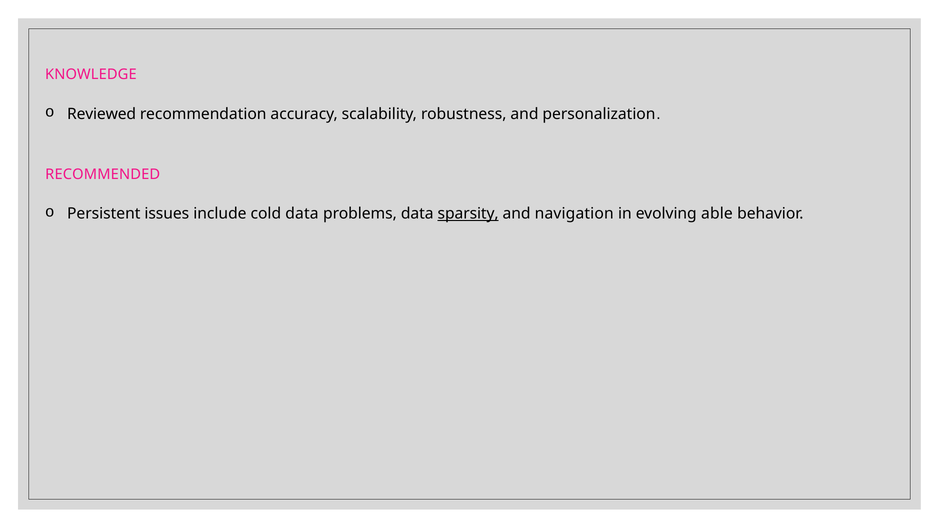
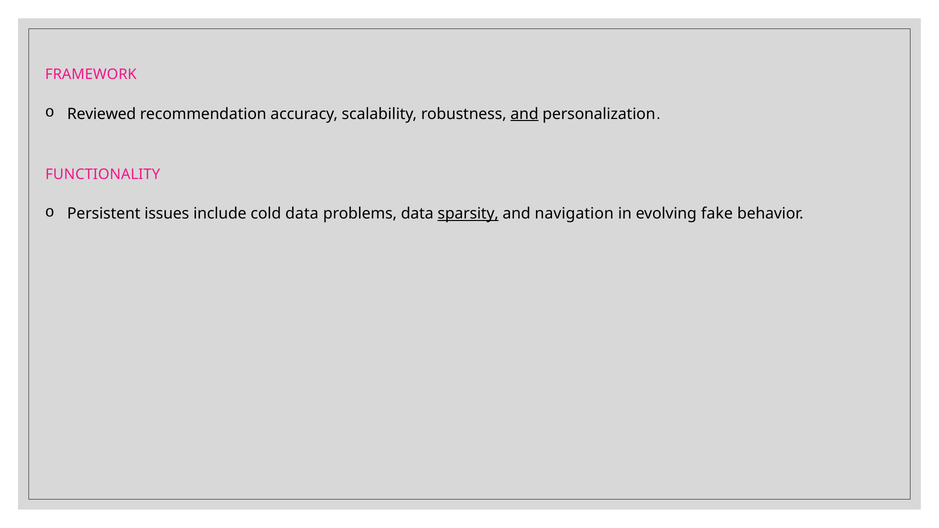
KNOWLEDGE: KNOWLEDGE -> FRAMEWORK
and at (524, 114) underline: none -> present
RECOMMENDED: RECOMMENDED -> FUNCTIONALITY
able: able -> fake
